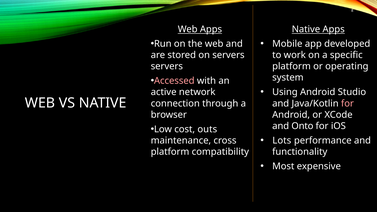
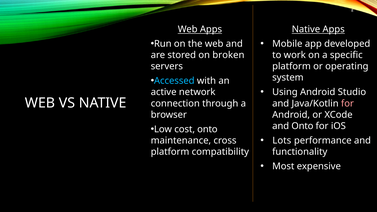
on servers: servers -> broken
Accessed colour: pink -> light blue
cost outs: outs -> onto
